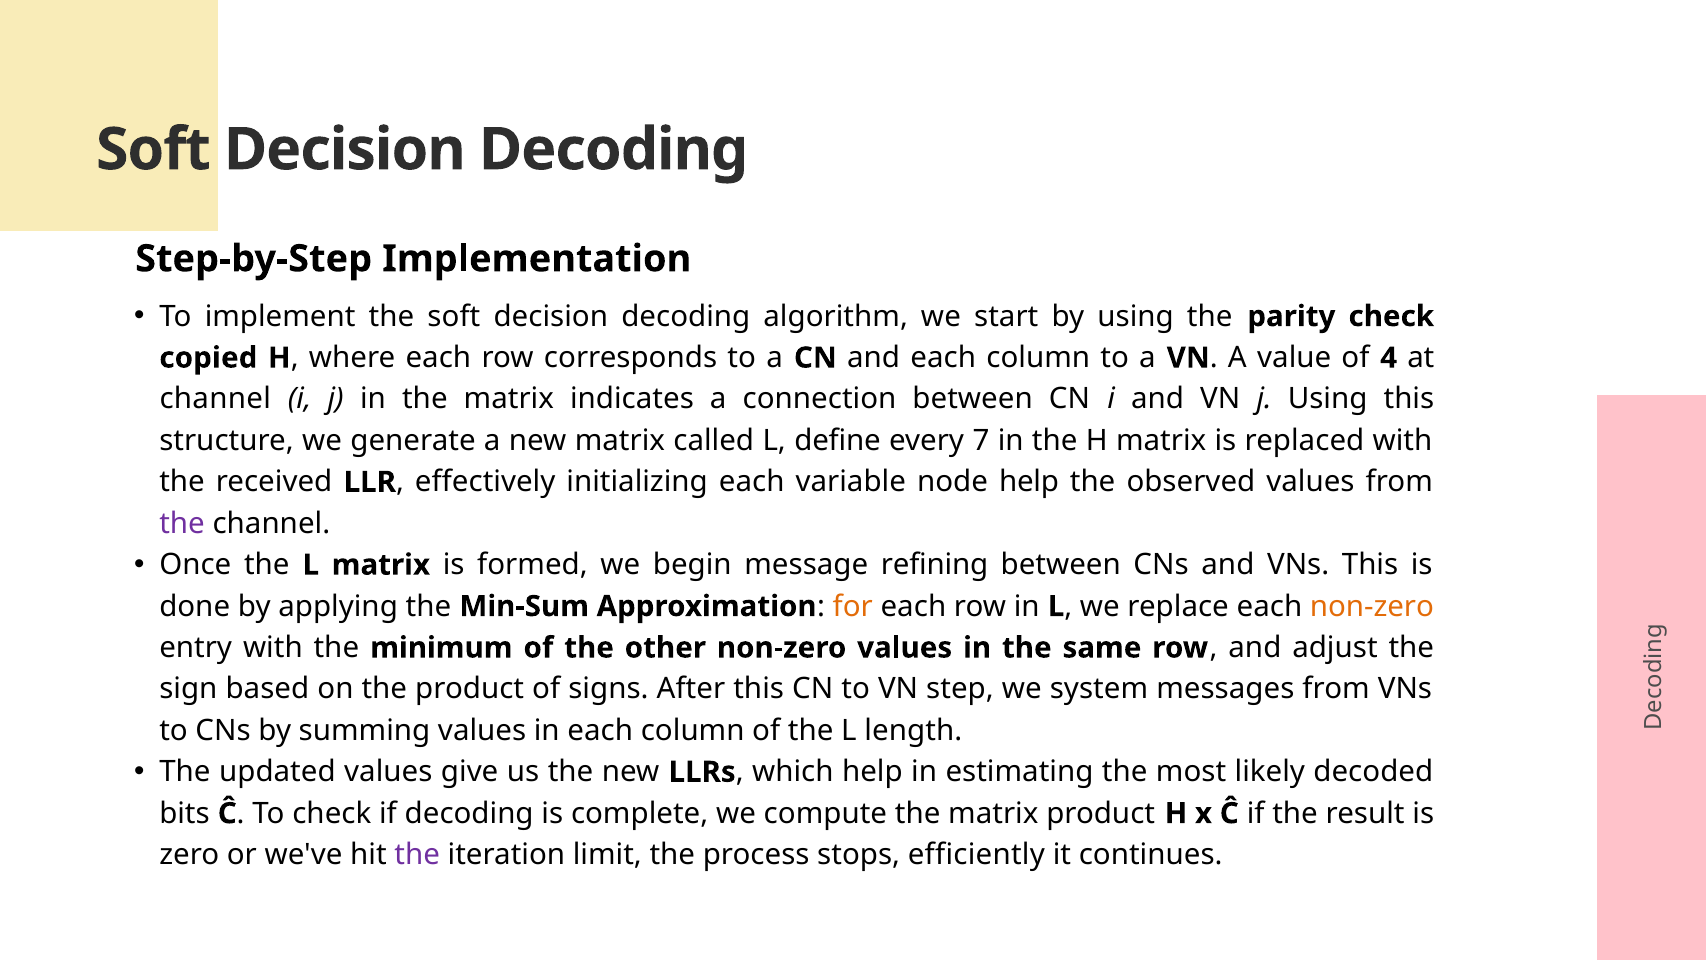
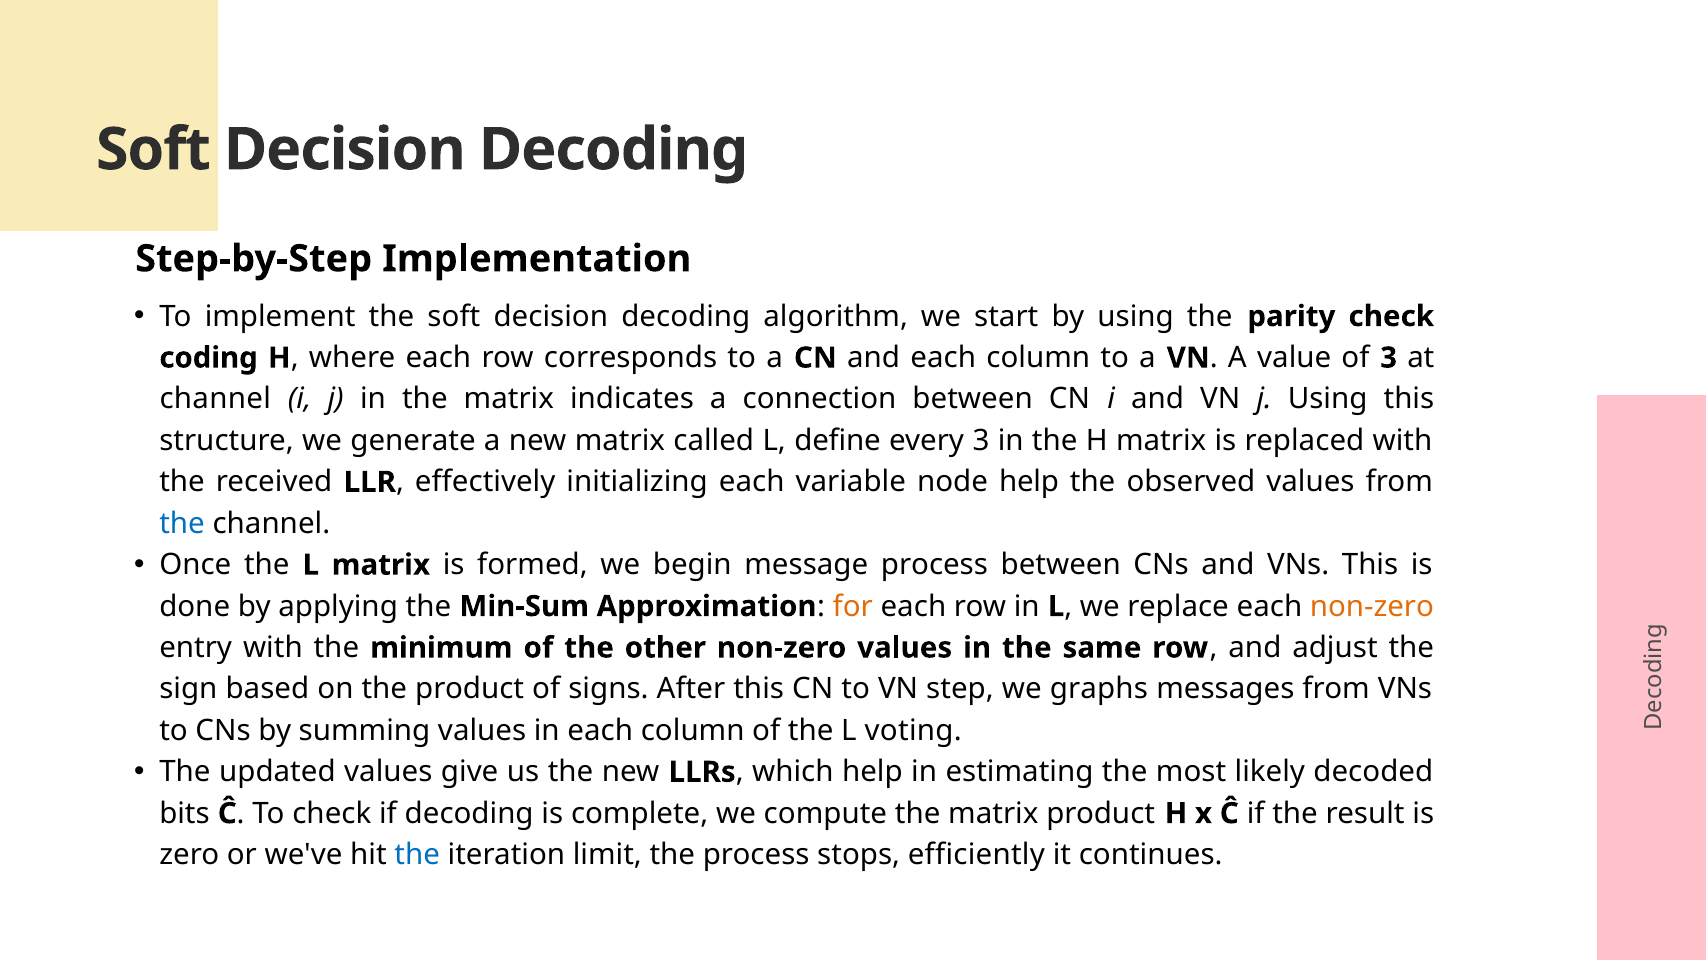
copied: copied -> coding
of 4: 4 -> 3
every 7: 7 -> 3
the at (182, 523) colour: purple -> blue
message refining: refining -> process
system: system -> graphs
length: length -> voting
the at (417, 855) colour: purple -> blue
